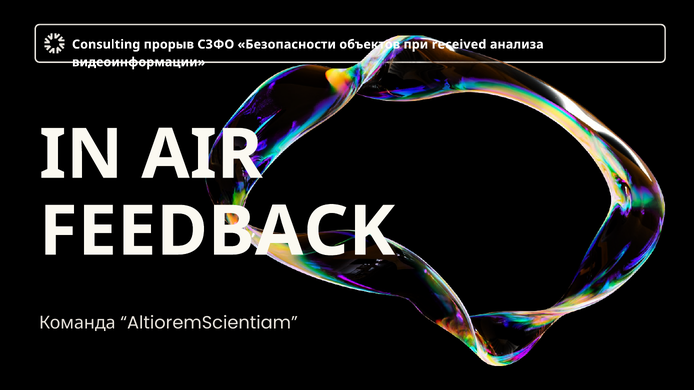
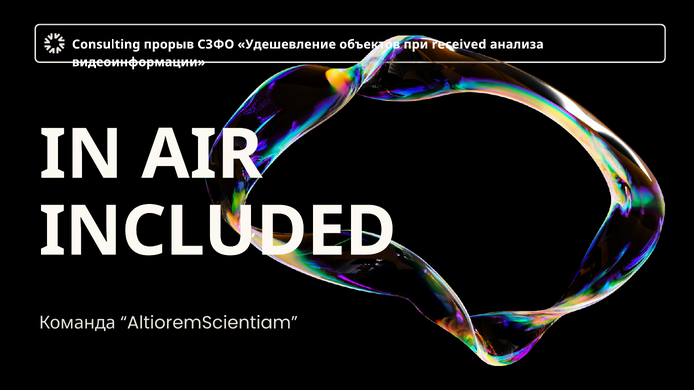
Безопасности: Безопасности -> Удешевление
FEEDBACK: FEEDBACK -> INCLUDED
